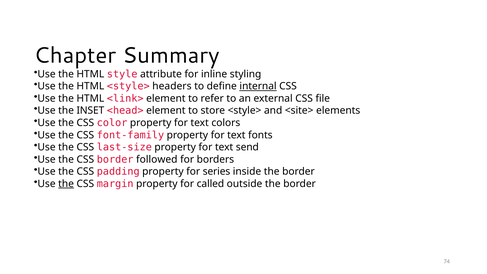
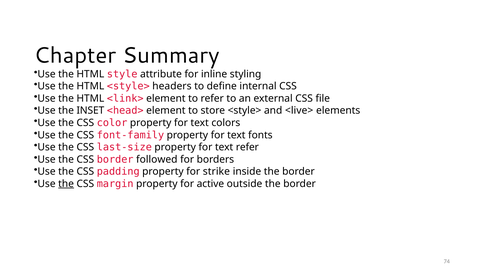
internal underline: present -> none
<site>: <site> -> <live>
text send: send -> refer
series: series -> strike
called: called -> active
